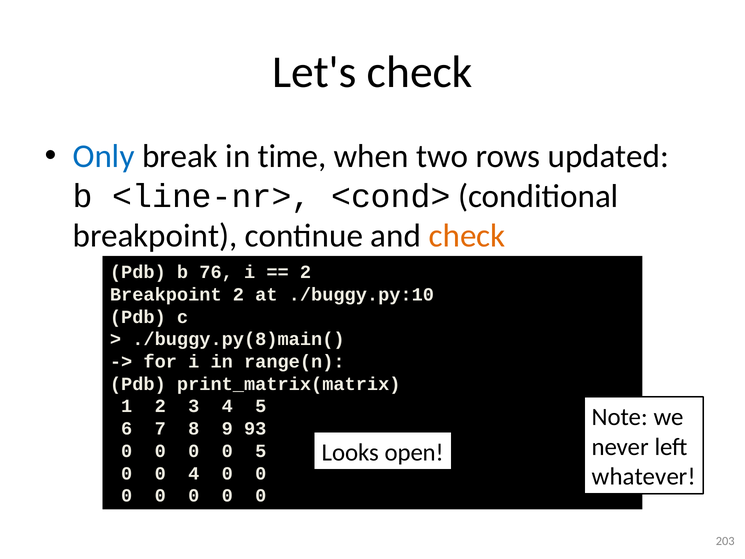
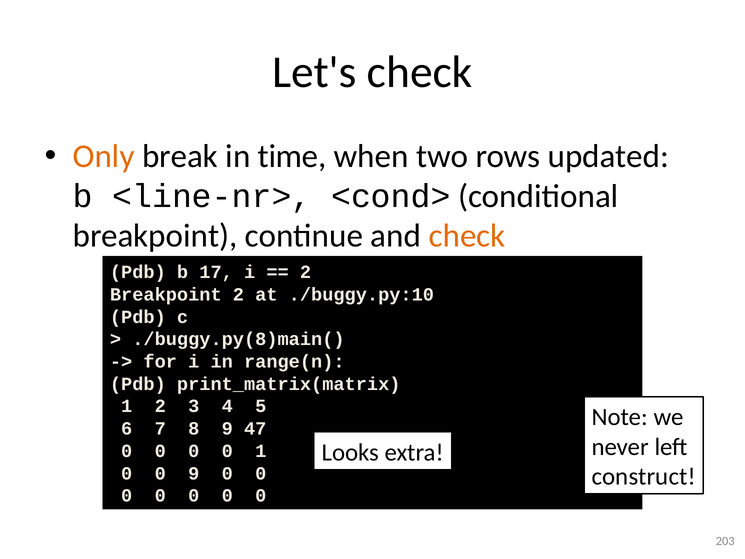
Only colour: blue -> orange
76: 76 -> 17
93: 93 -> 47
open: open -> extra
0 5: 5 -> 1
0 4: 4 -> 9
whatever: whatever -> construct
